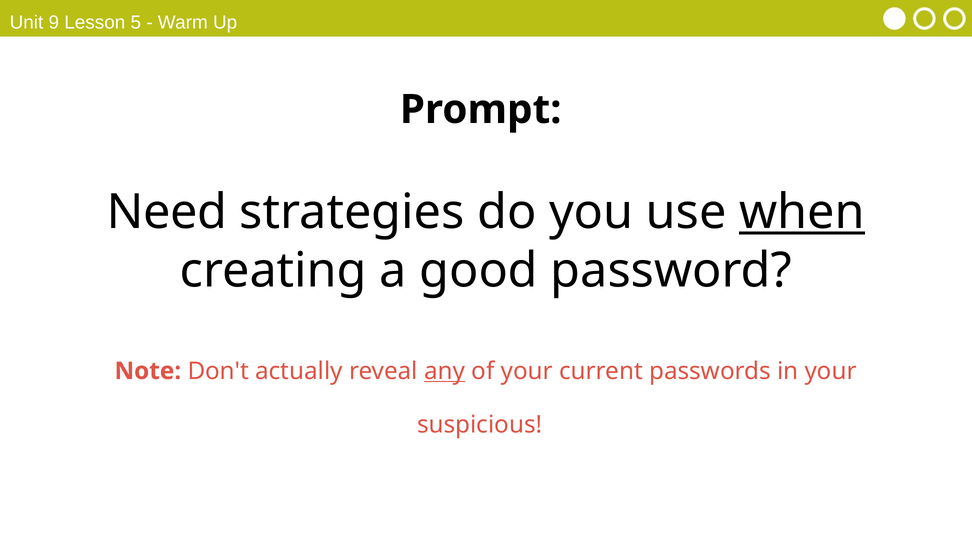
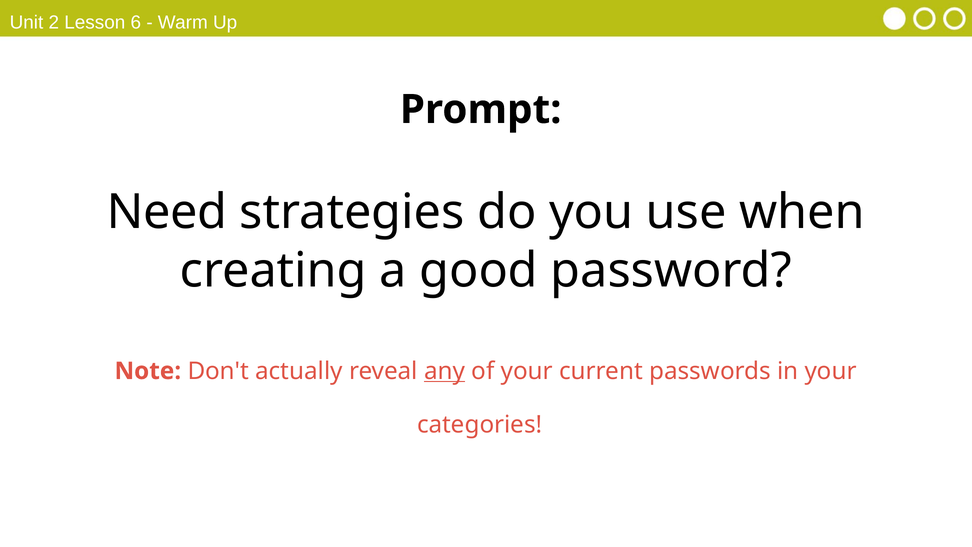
9: 9 -> 2
5: 5 -> 6
when underline: present -> none
suspicious: suspicious -> categories
